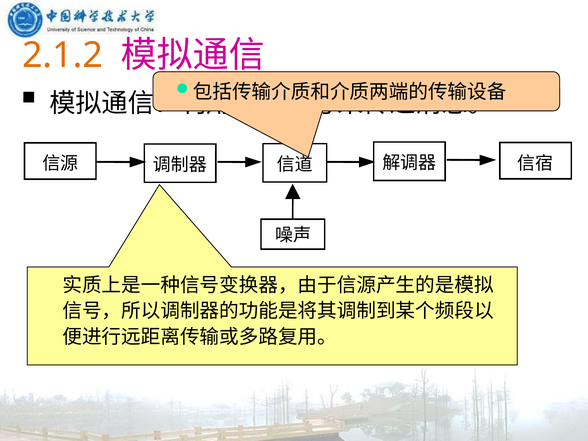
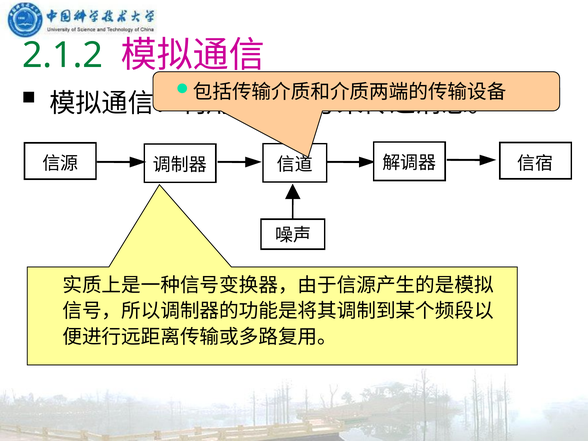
2.1.2 colour: orange -> green
